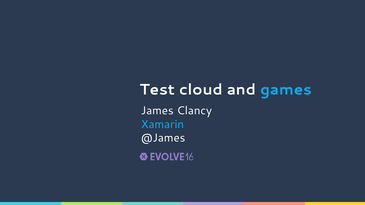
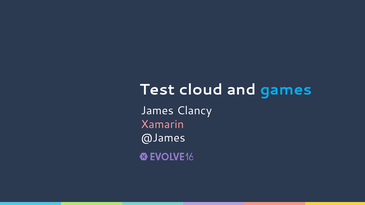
Xamarin colour: light blue -> pink
